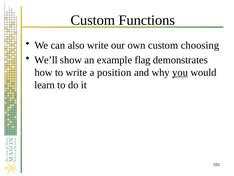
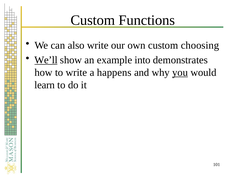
We’ll underline: none -> present
flag: flag -> into
position: position -> happens
